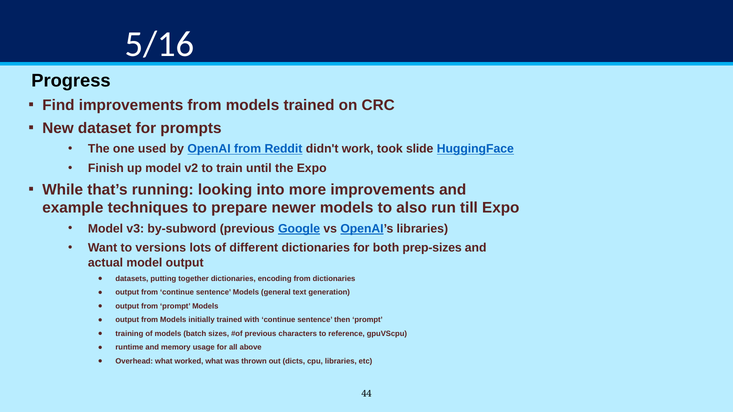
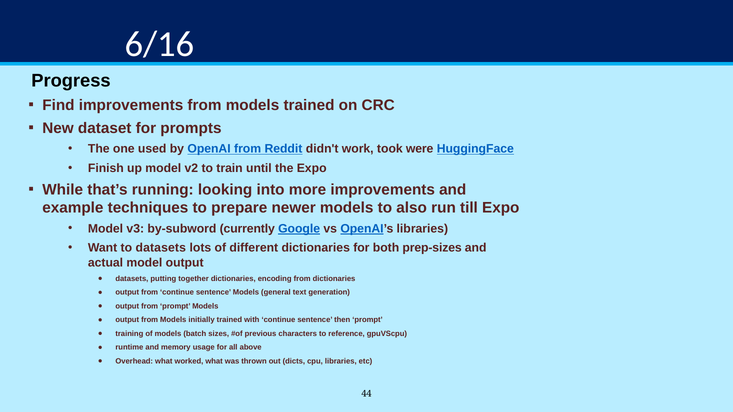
5/16: 5/16 -> 6/16
slide: slide -> were
by-subword previous: previous -> currently
to versions: versions -> datasets
